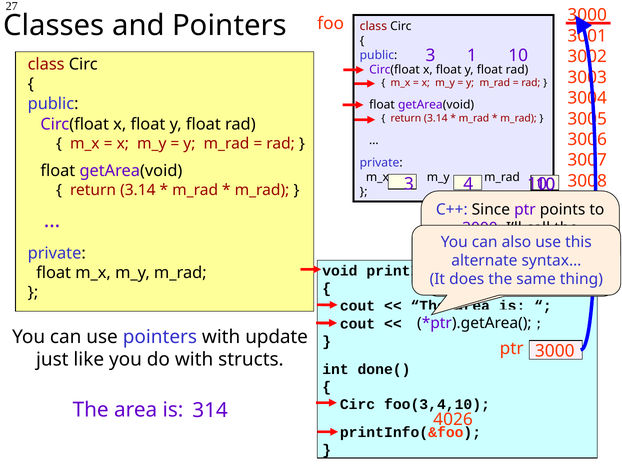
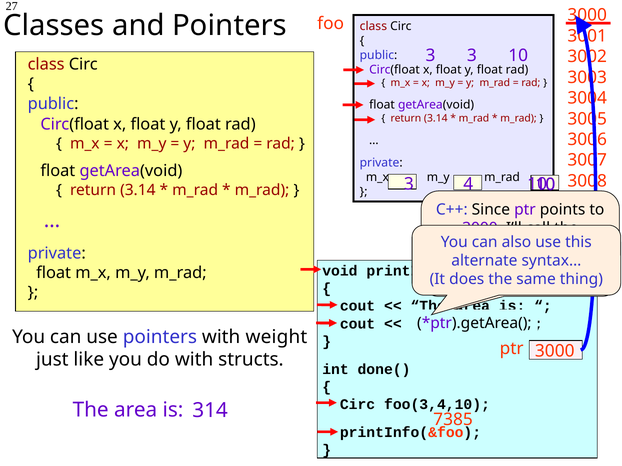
3 1: 1 -> 3
update: update -> weight
4026: 4026 -> 7385
